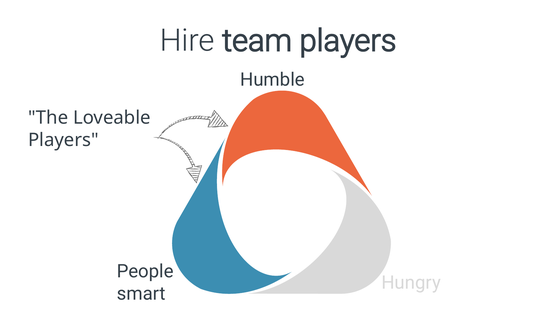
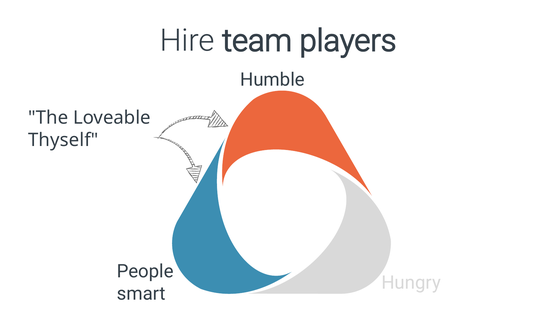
Players at (63, 140): Players -> Thyself
